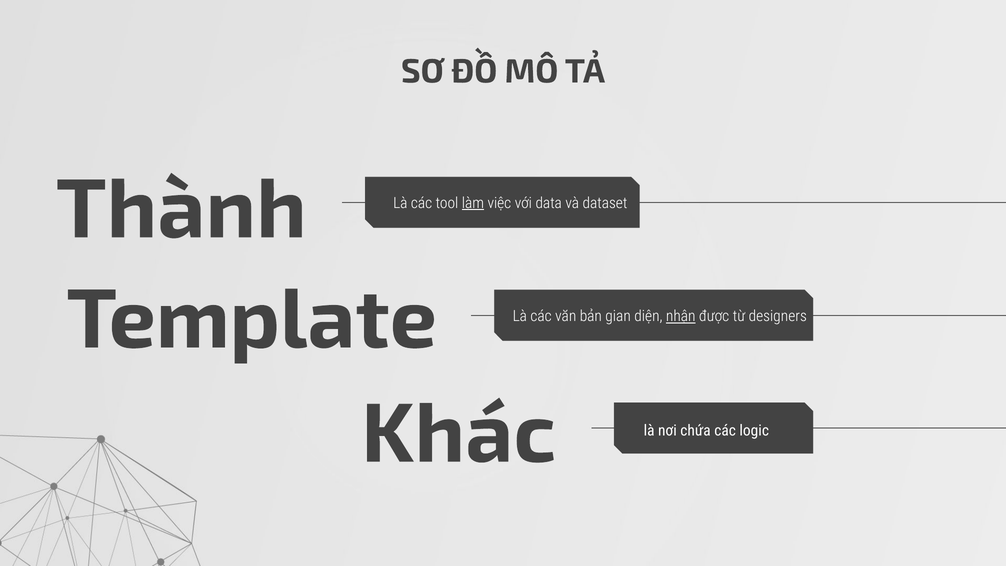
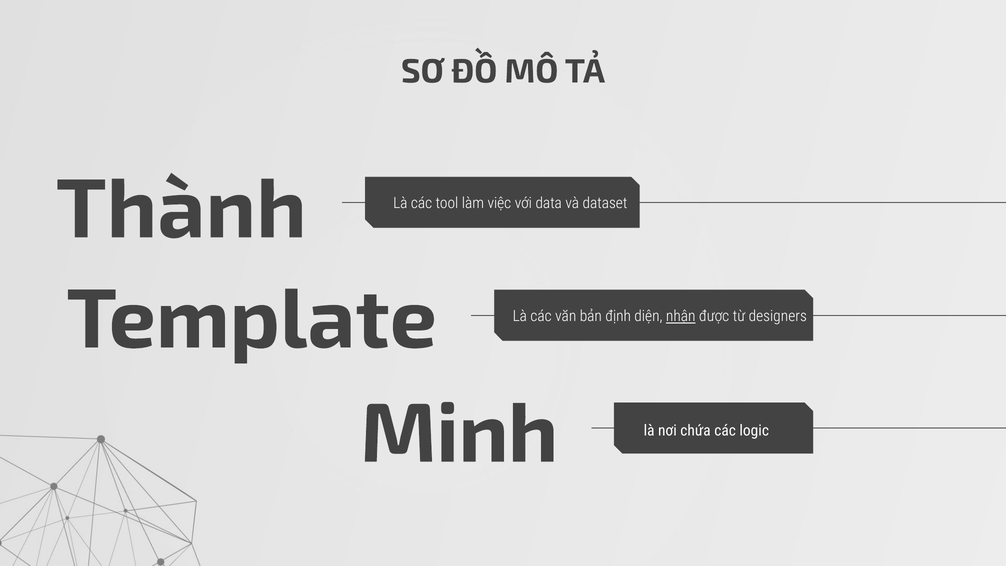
làm underline: present -> none
gian: gian -> định
Khác: Khác -> Minh
